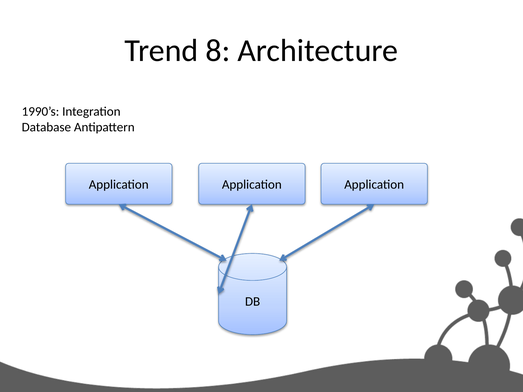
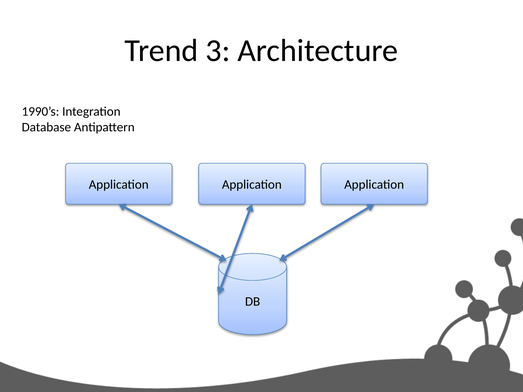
8: 8 -> 3
